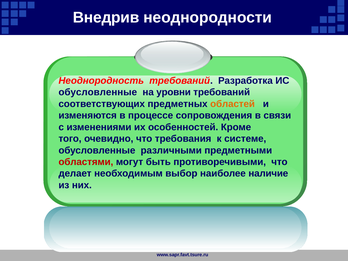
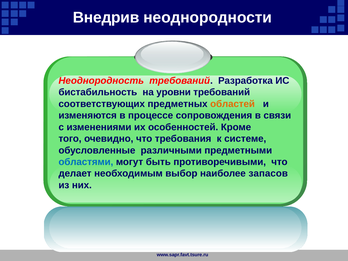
обусловленные at (98, 92): обусловленные -> бистабильность
областями colour: red -> blue
наличие: наличие -> запасов
